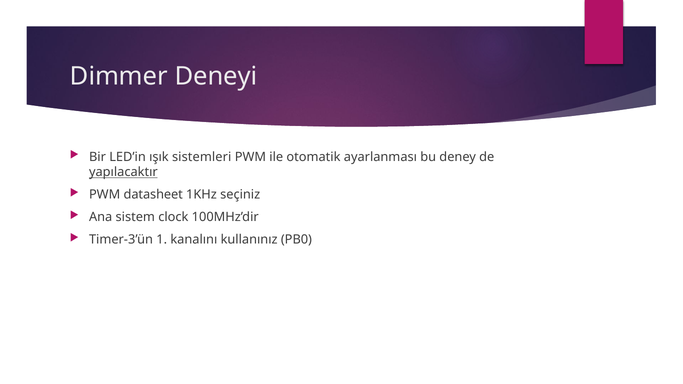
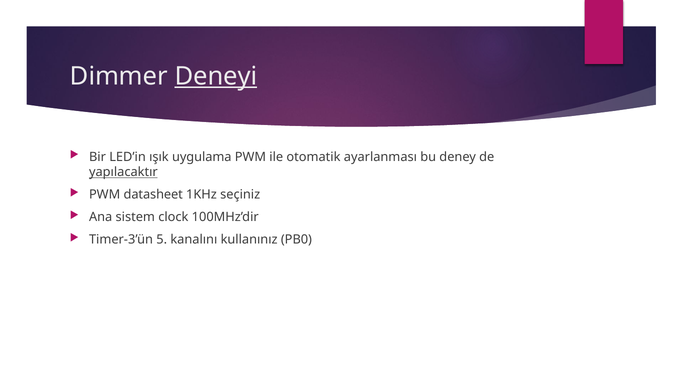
Deneyi underline: none -> present
sistemleri: sistemleri -> uygulama
1: 1 -> 5
